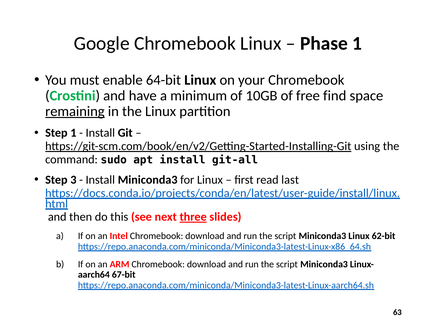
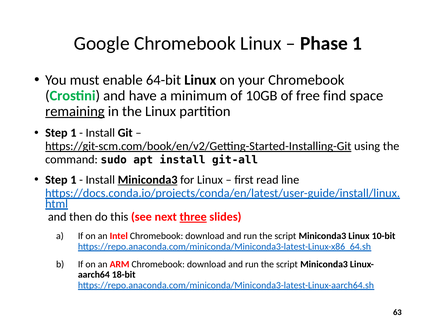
3 at (73, 180): 3 -> 1
Miniconda3 at (148, 180) underline: none -> present
last: last -> line
62-bit: 62-bit -> 10-bit
67-bit: 67-bit -> 18-bit
